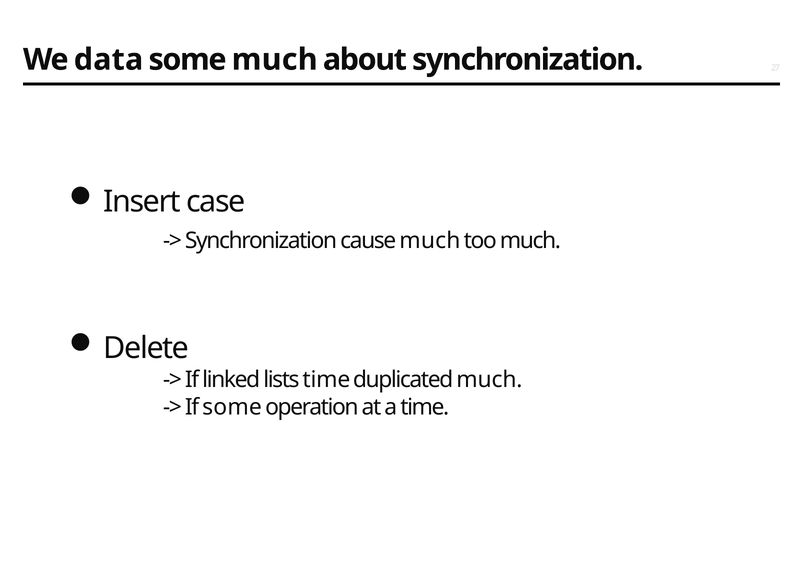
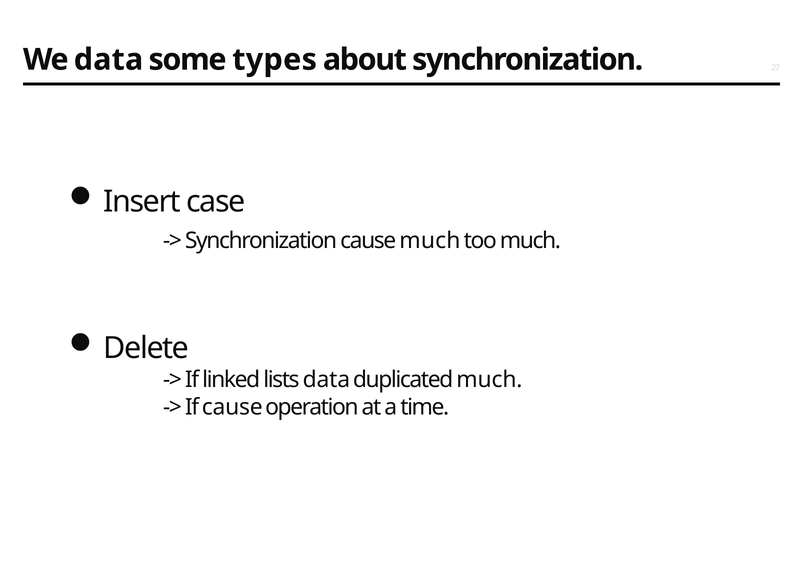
some much: much -> types
lists time: time -> data
If some: some -> cause
